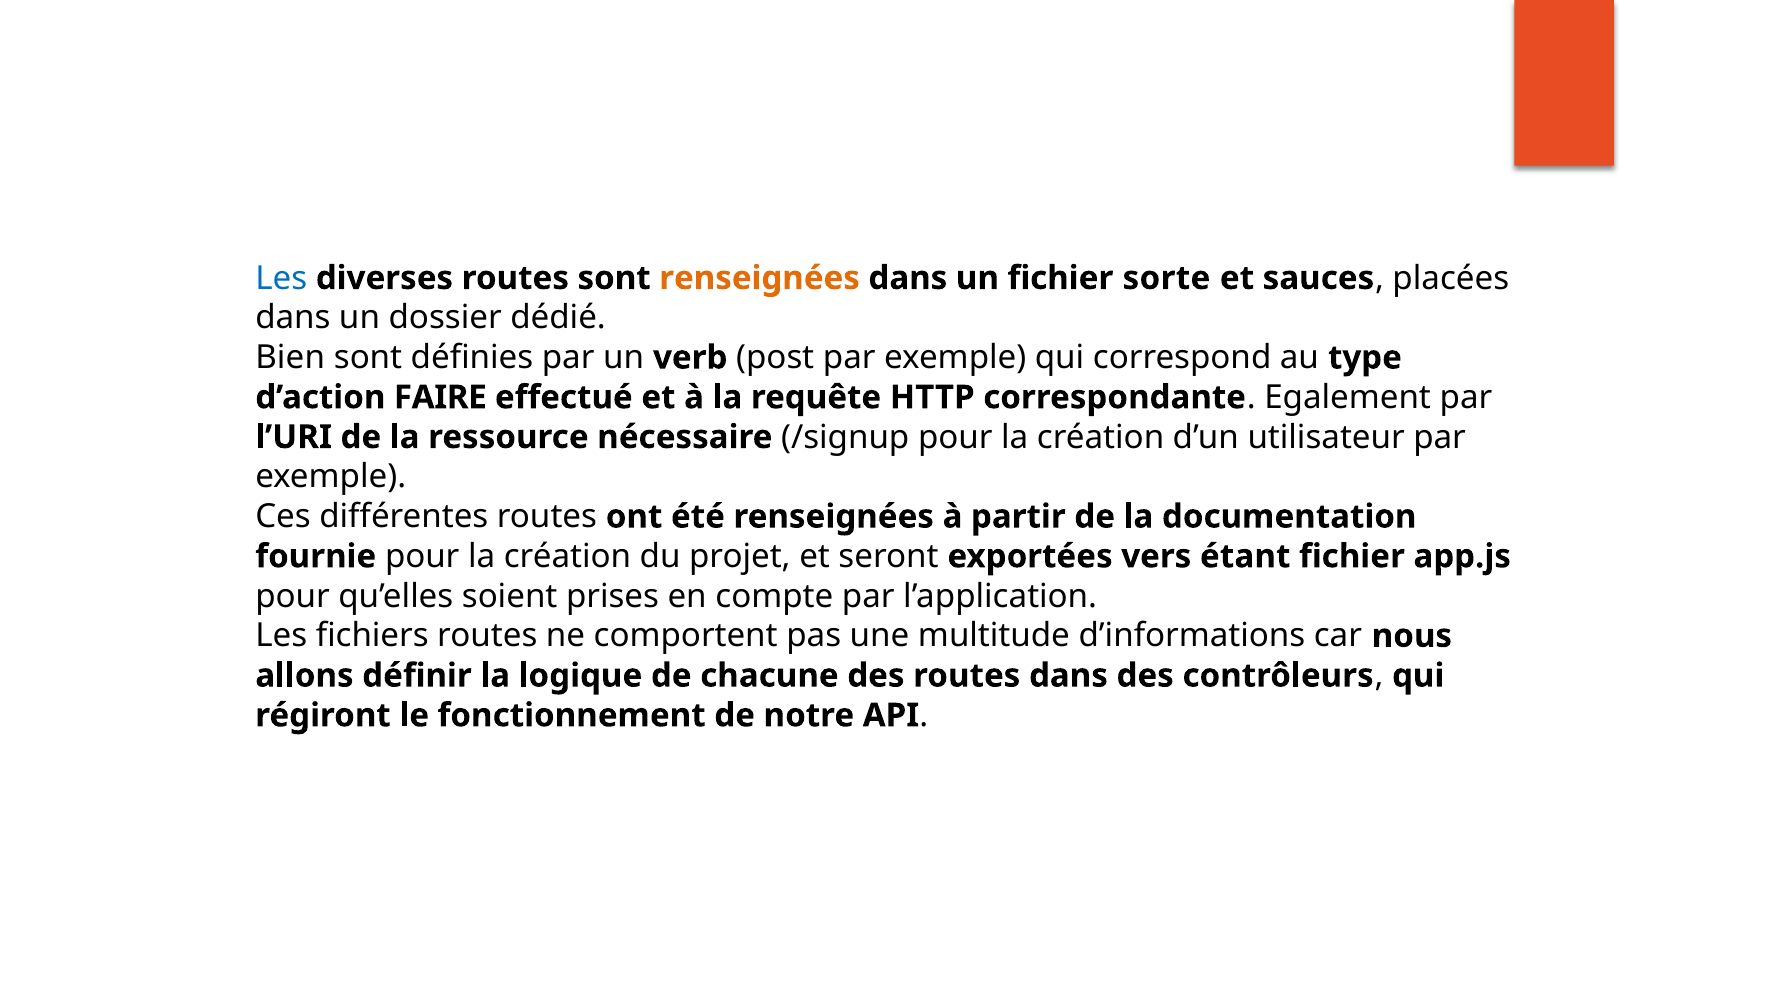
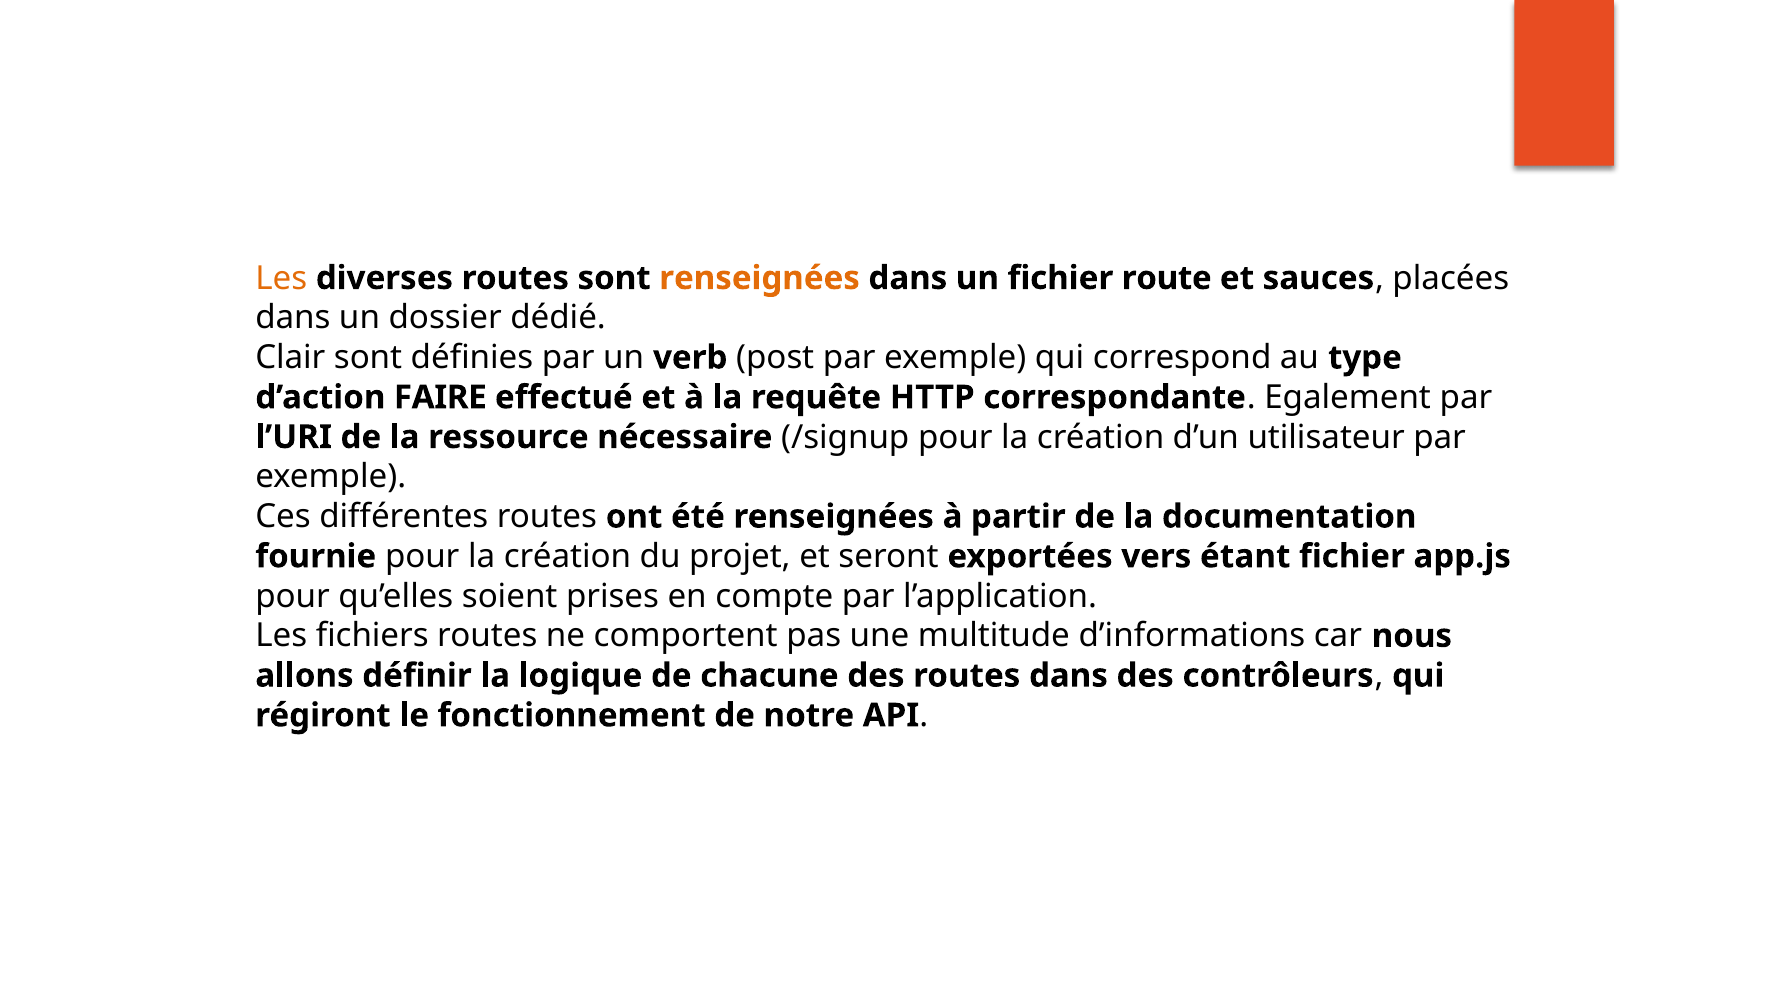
Les at (281, 278) colour: blue -> orange
sorte: sorte -> route
Bien: Bien -> Clair
